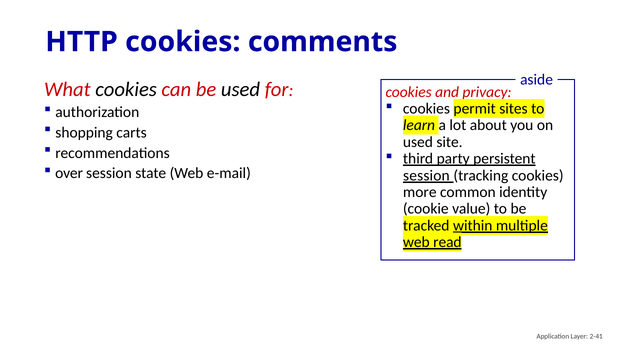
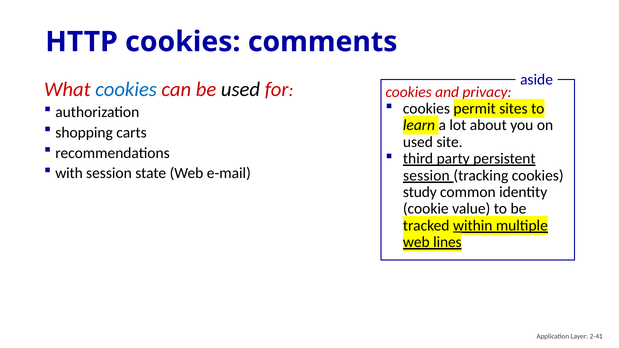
cookies at (126, 89) colour: black -> blue
over: over -> with
more: more -> study
read: read -> lines
